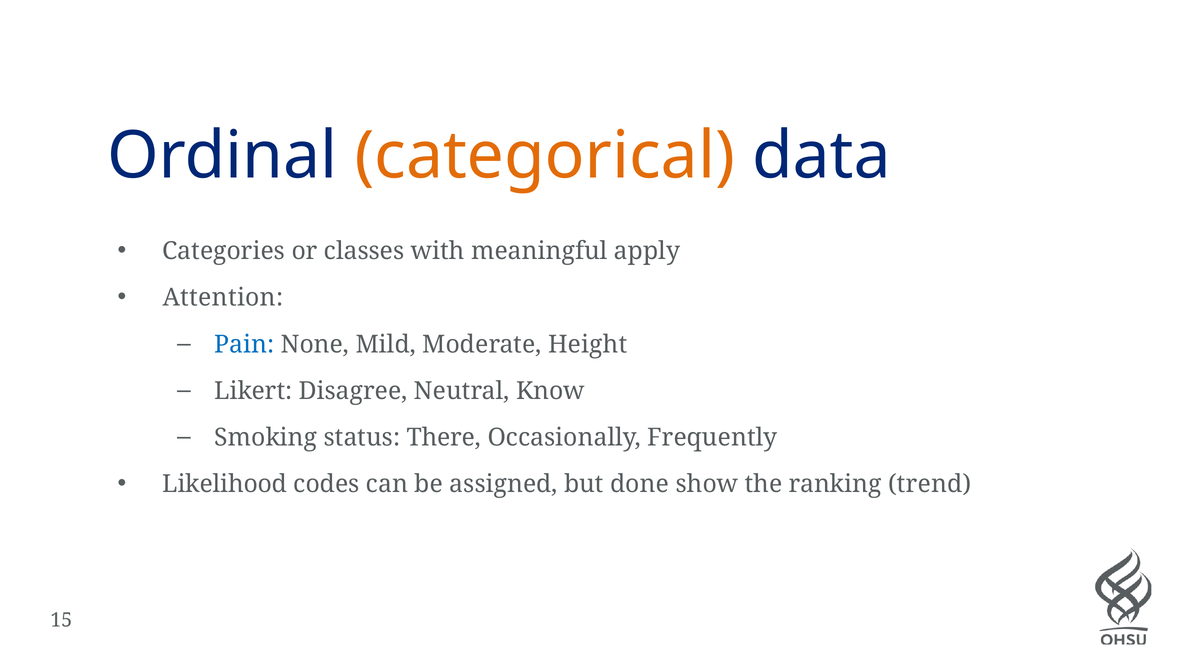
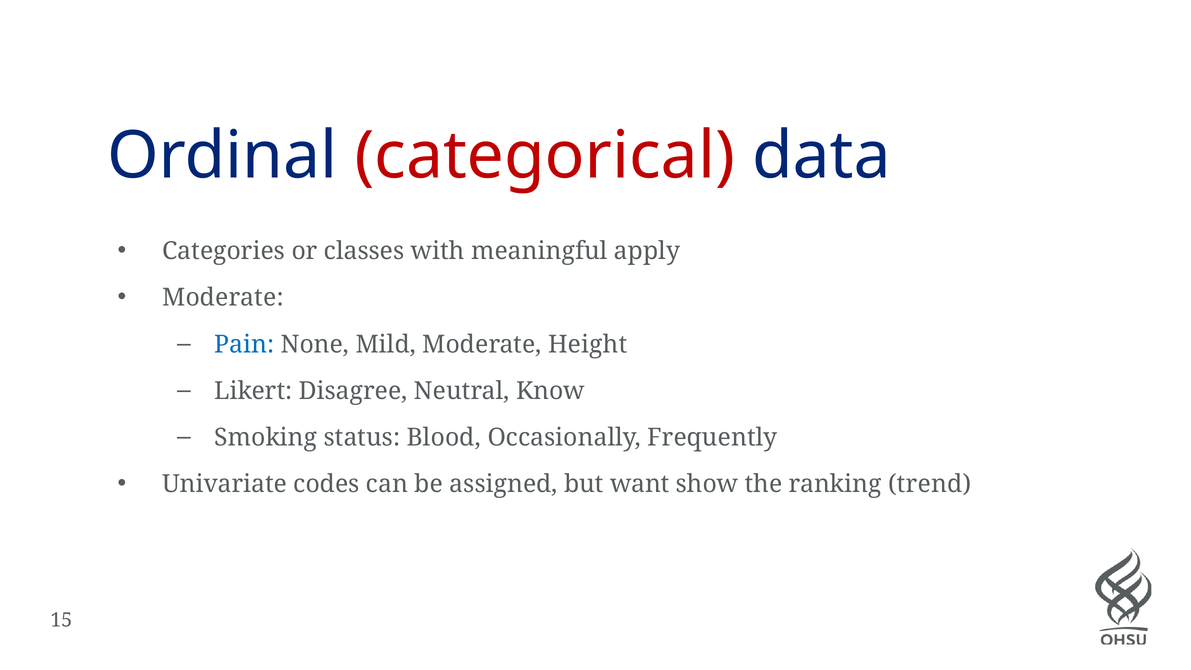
categorical colour: orange -> red
Attention at (223, 298): Attention -> Moderate
There: There -> Blood
Likelihood: Likelihood -> Univariate
done: done -> want
